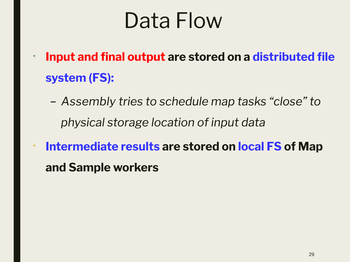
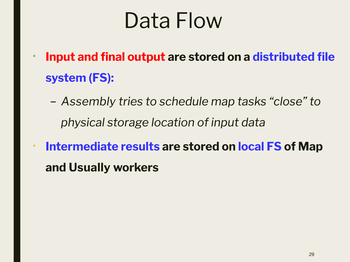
Sample: Sample -> Usually
